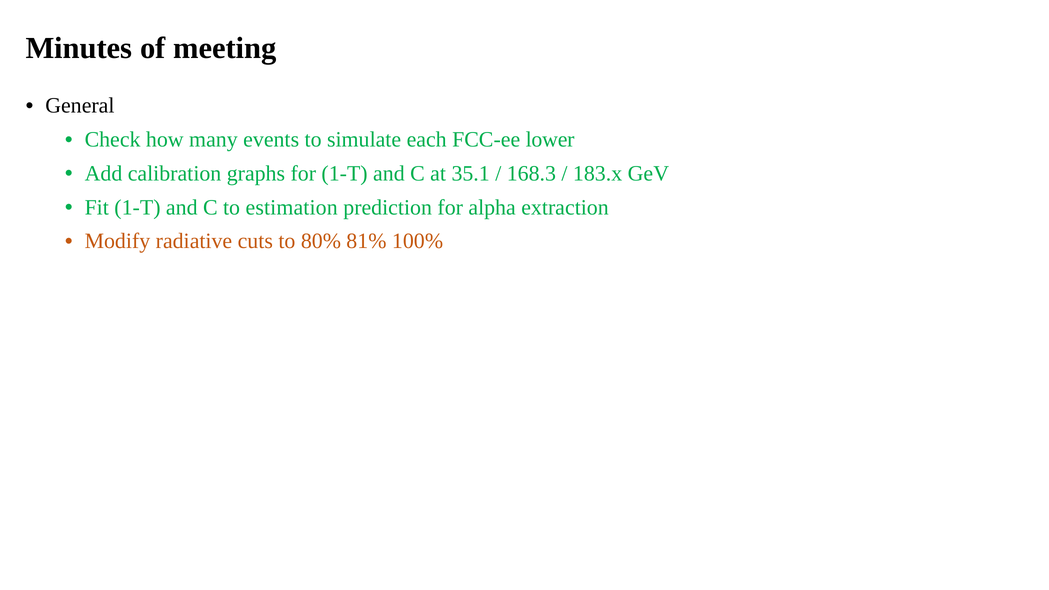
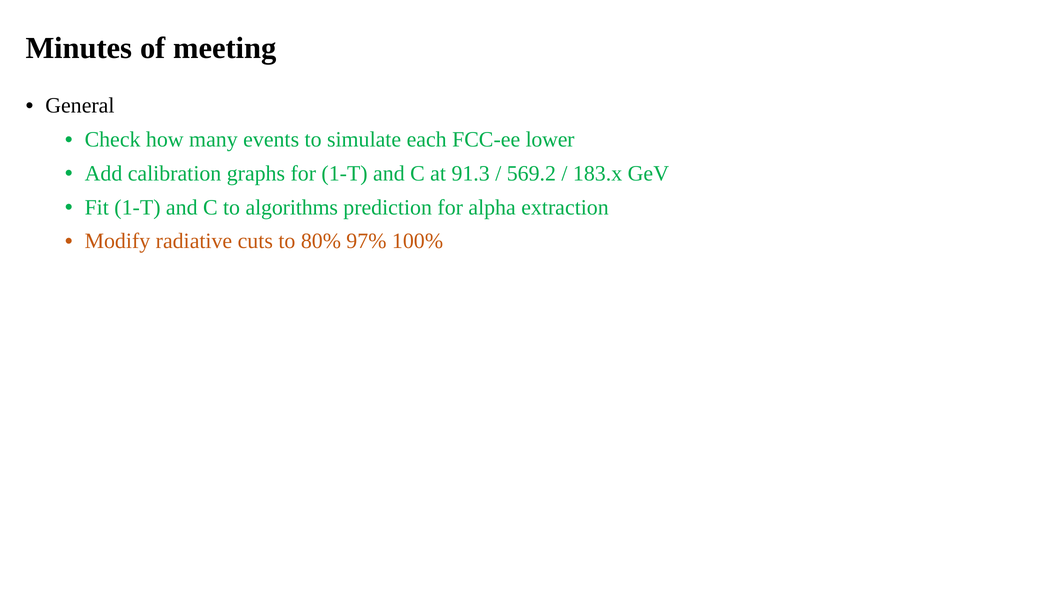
35.1: 35.1 -> 91.3
168.3: 168.3 -> 569.2
estimation: estimation -> algorithms
81%: 81% -> 97%
